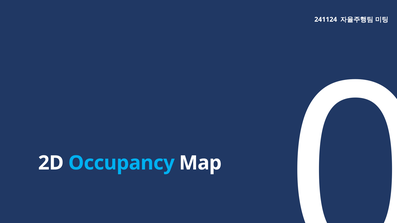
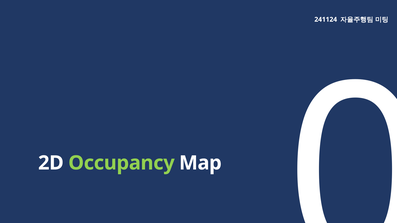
Occupancy colour: light blue -> light green
